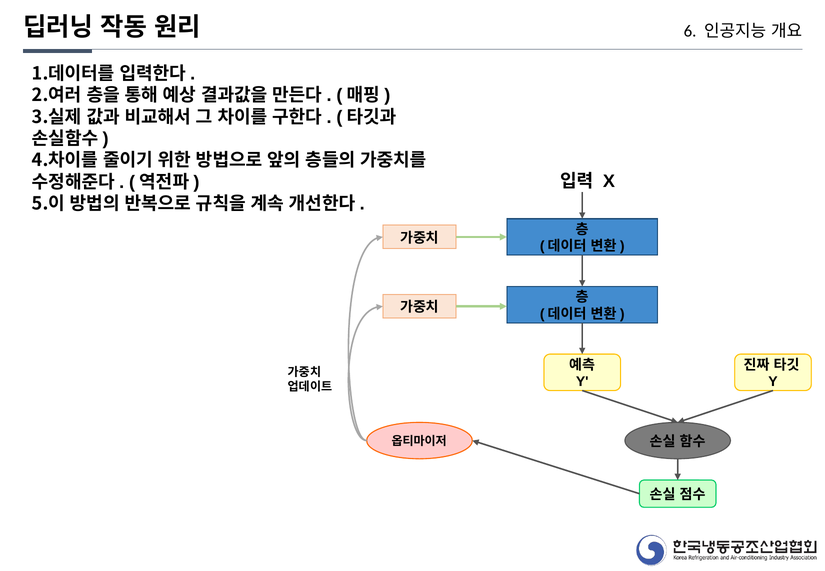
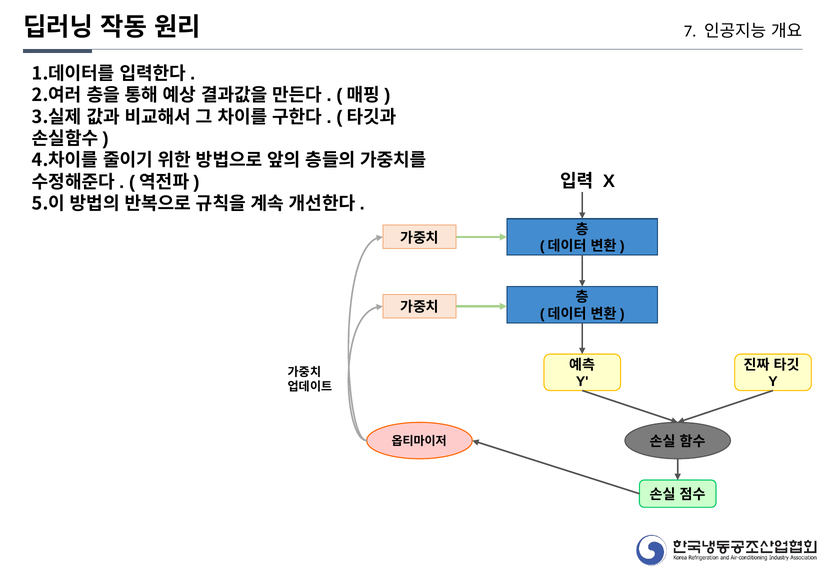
6: 6 -> 7
